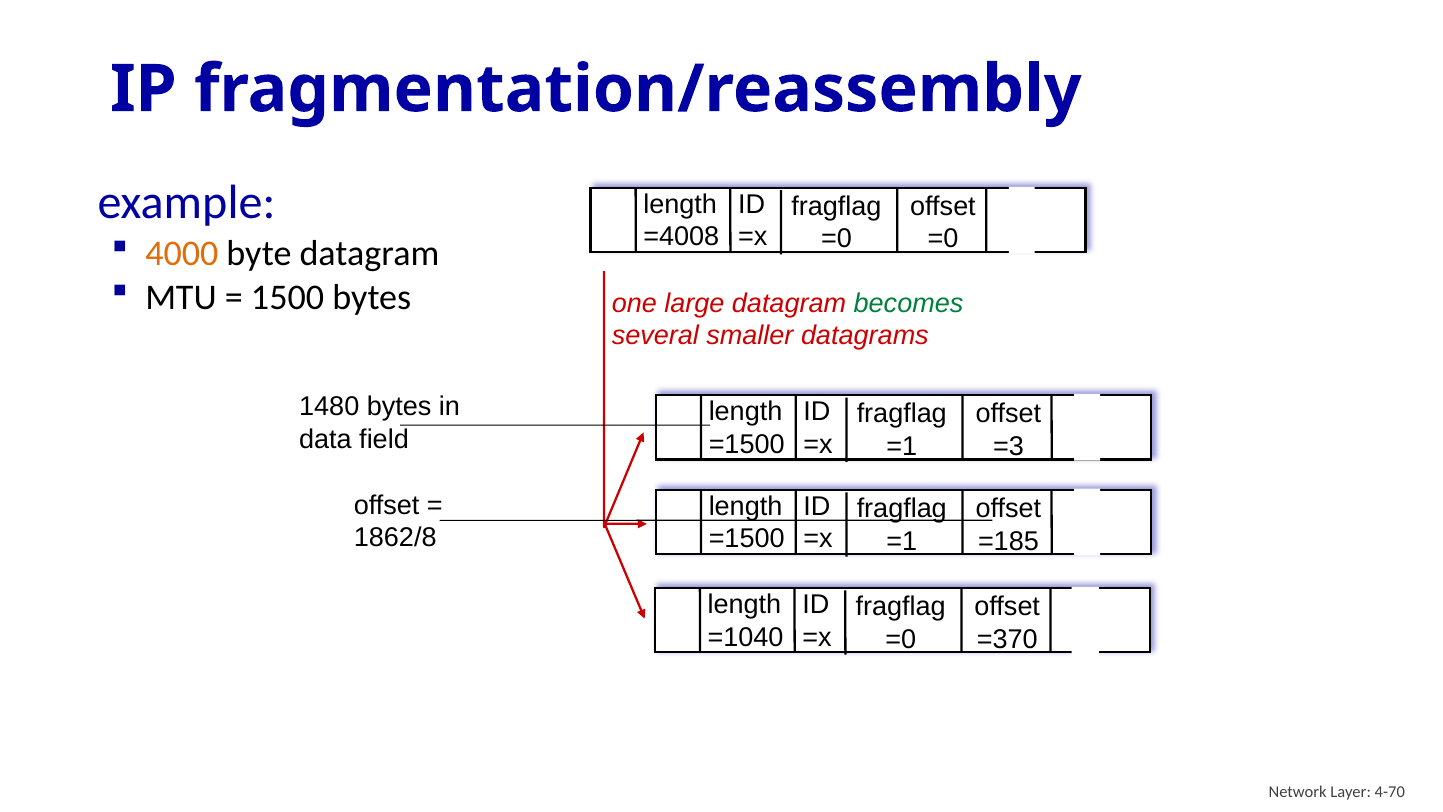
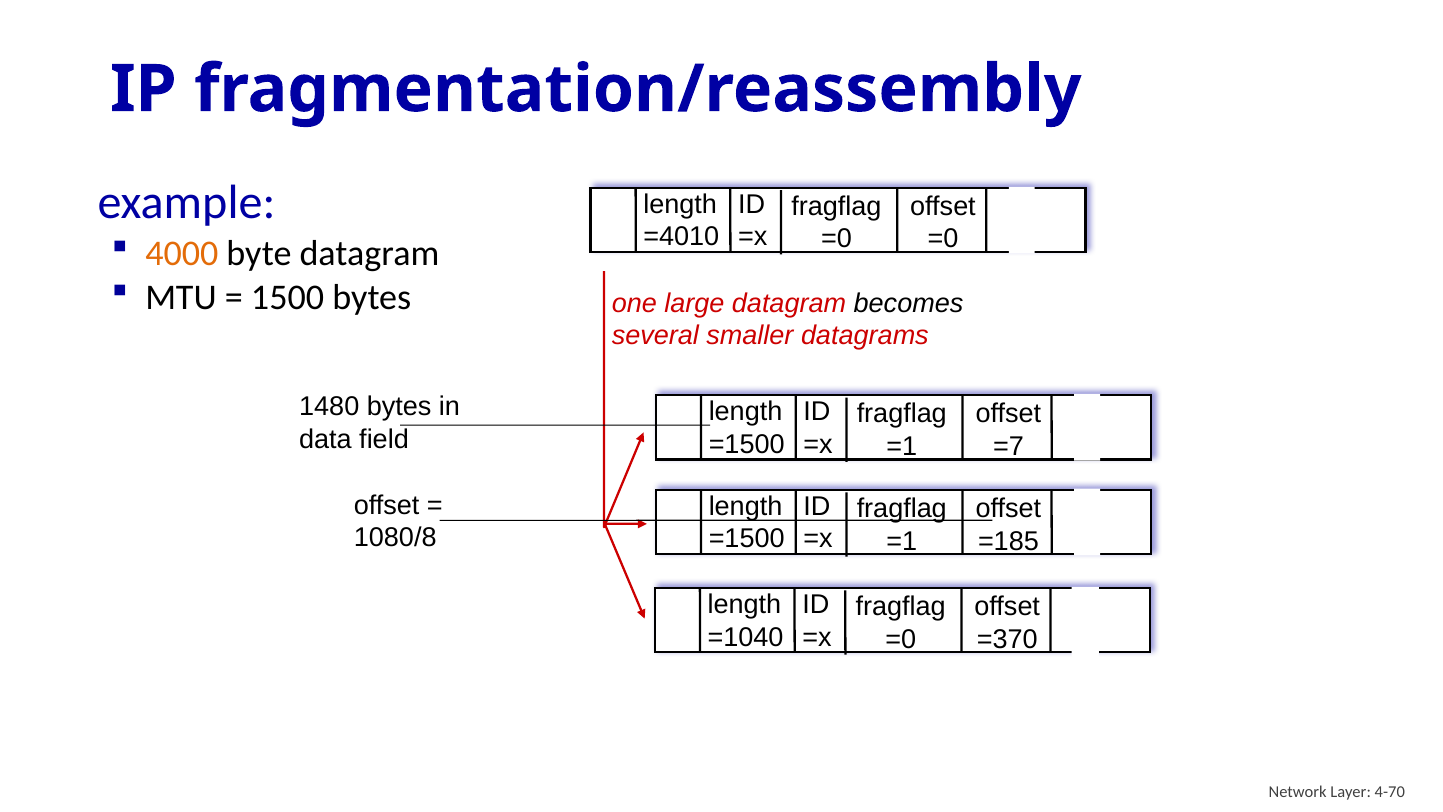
=4008: =4008 -> =4010
becomes colour: green -> black
=3: =3 -> =7
1862/8: 1862/8 -> 1080/8
